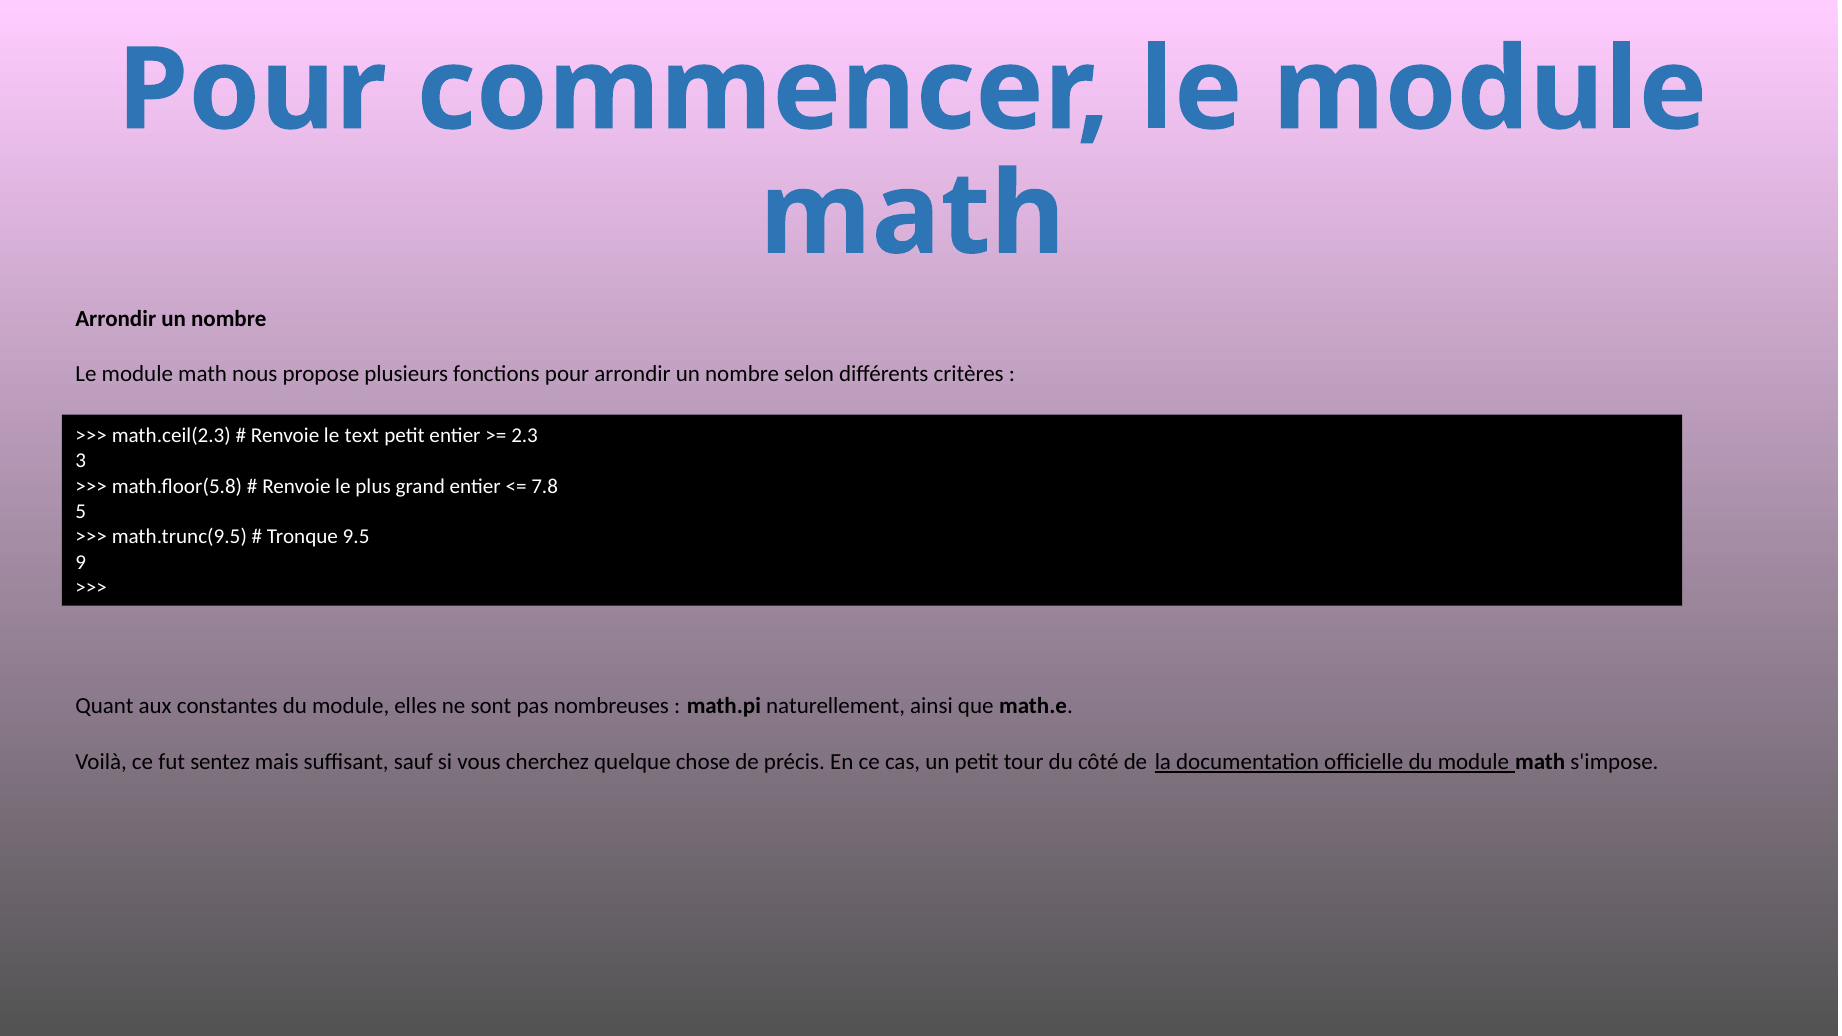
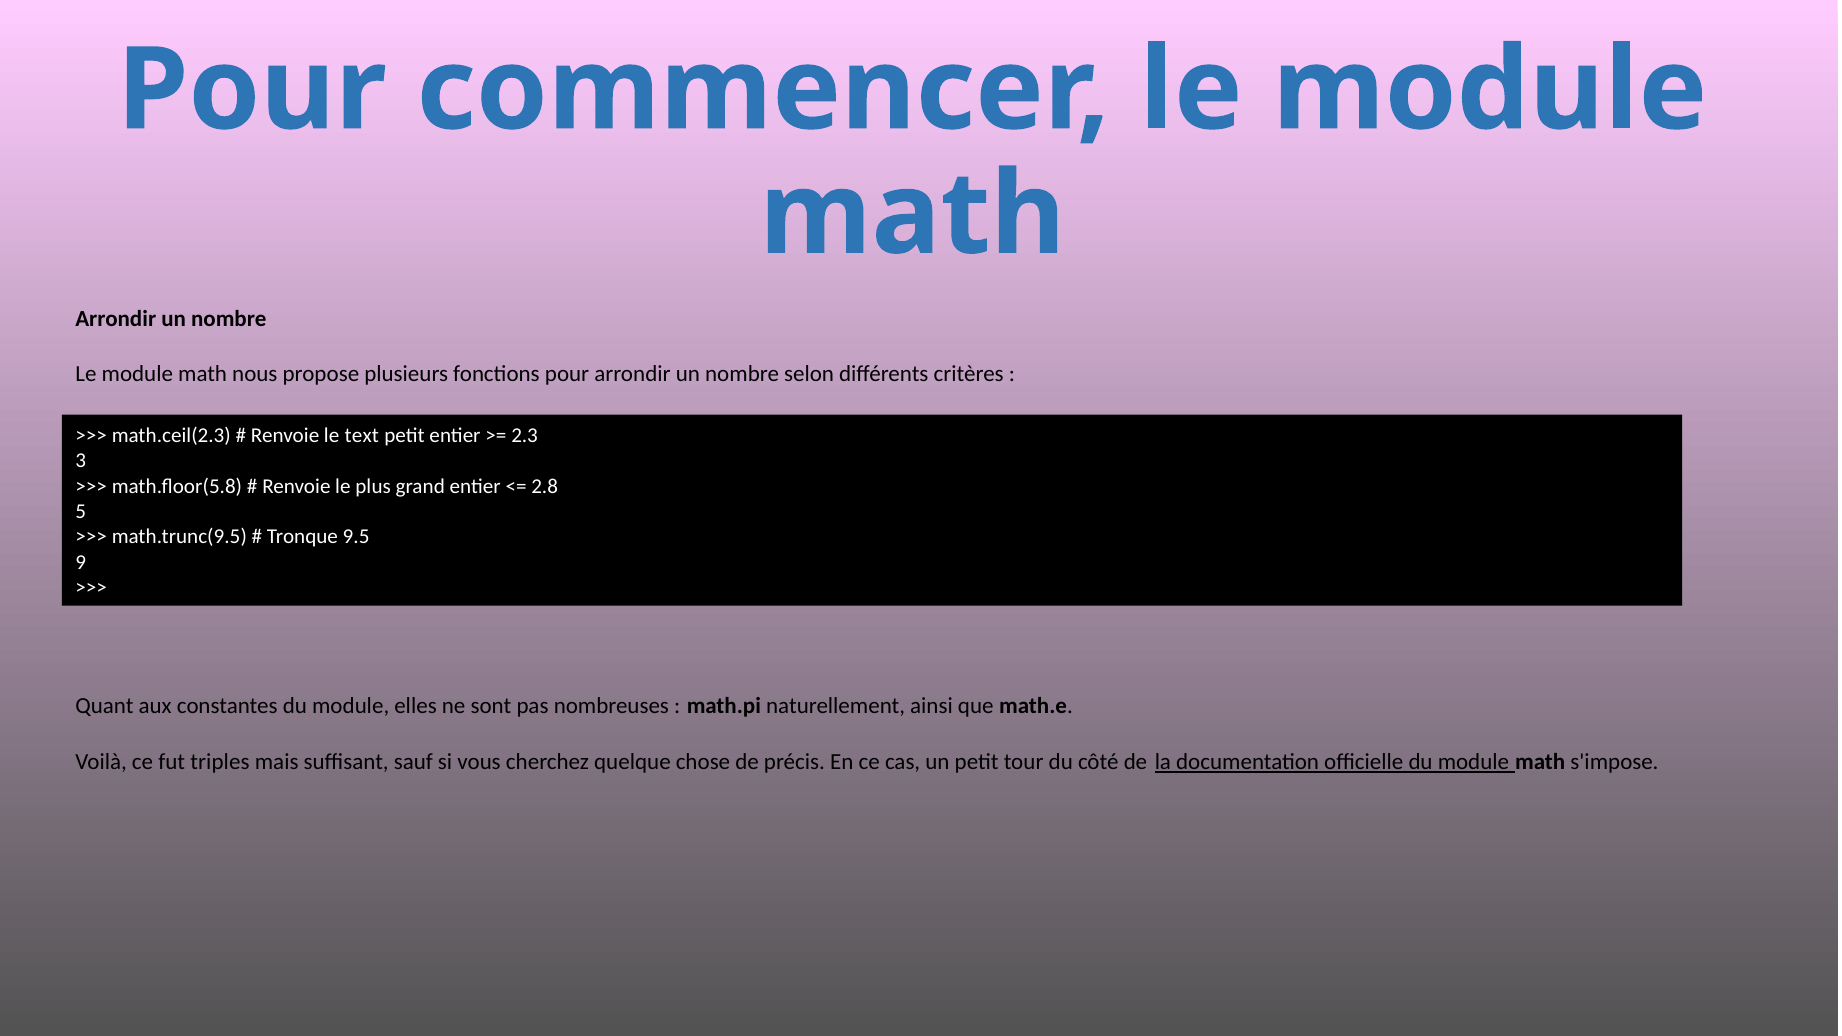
7.8: 7.8 -> 2.8
sentez: sentez -> triples
